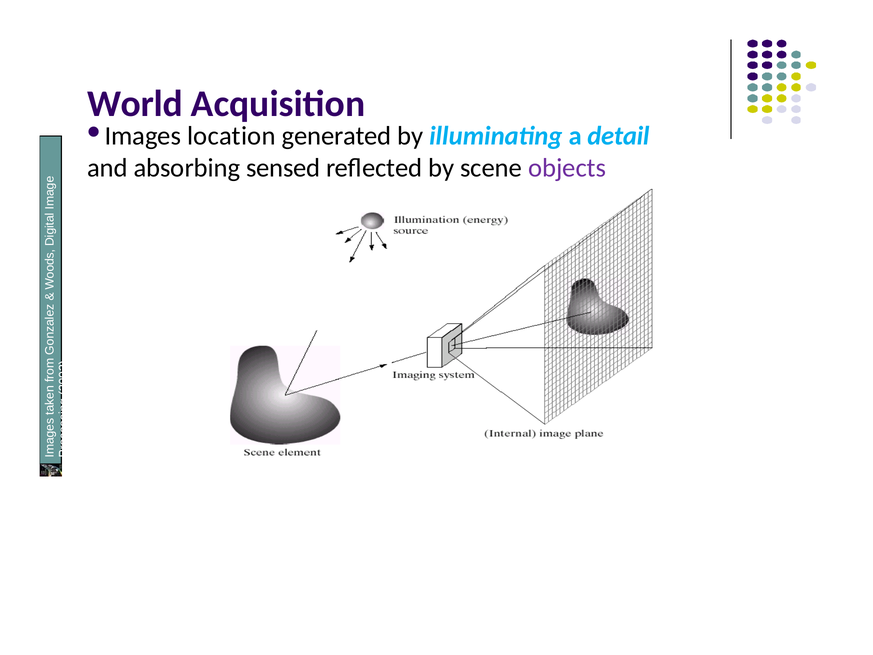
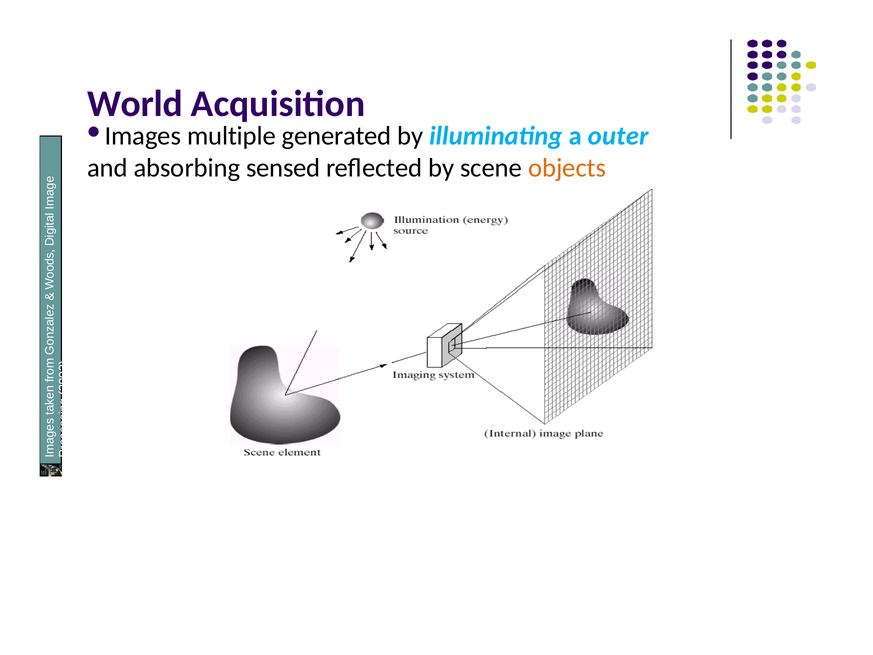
location: location -> multiple
detail: detail -> outer
objects colour: purple -> orange
